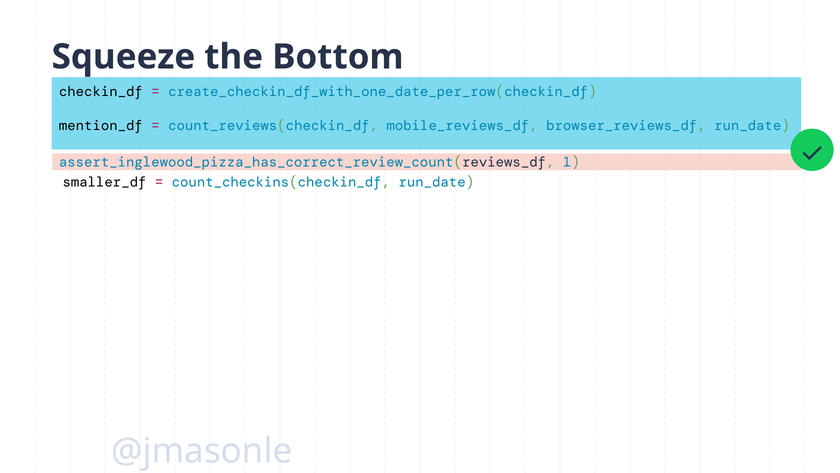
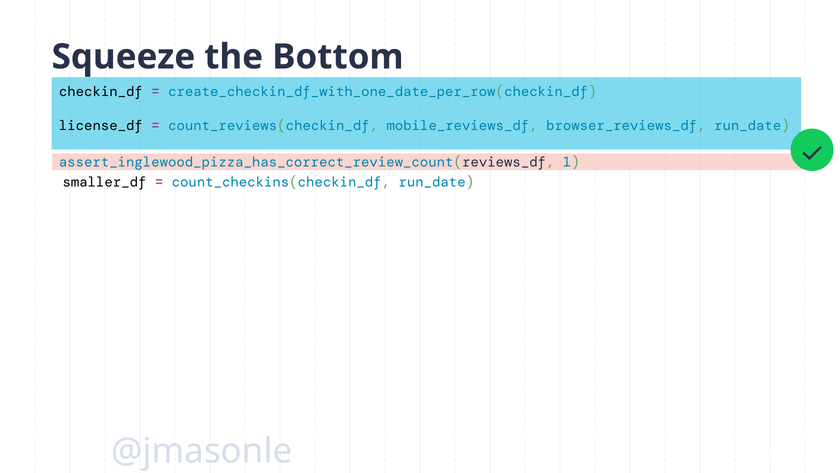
mention_df: mention_df -> license_df
